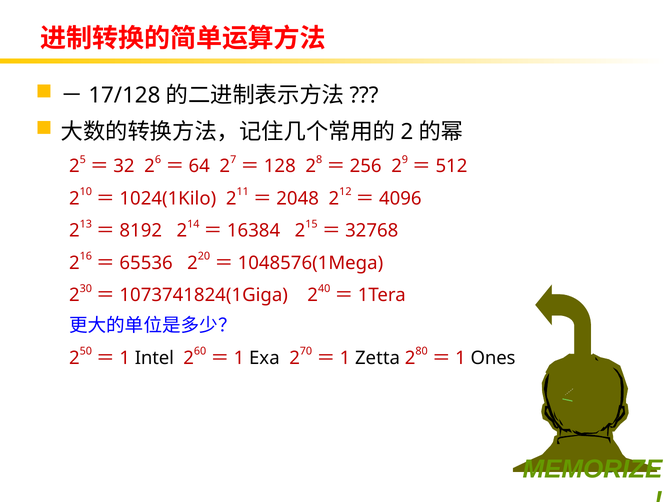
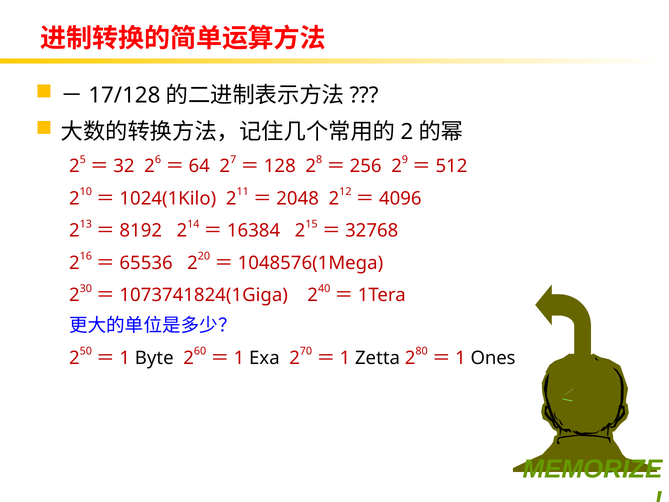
Intel: Intel -> Byte
